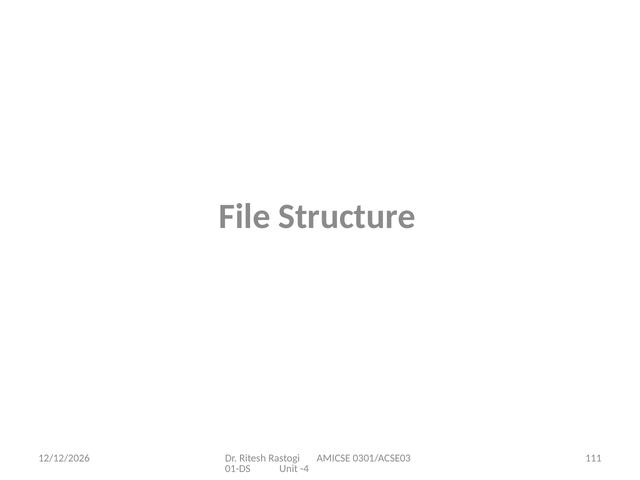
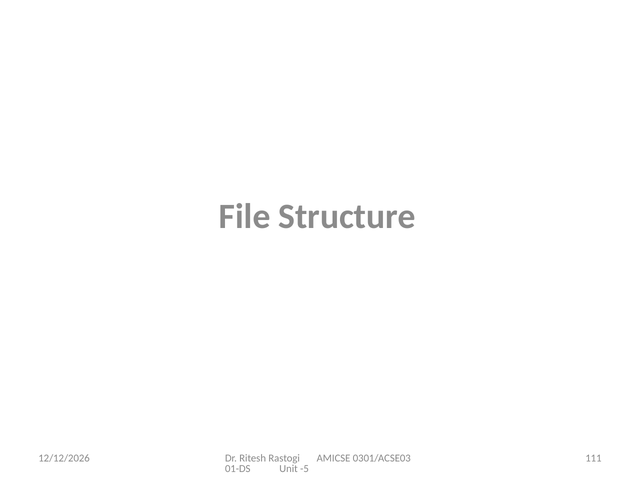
-4: -4 -> -5
